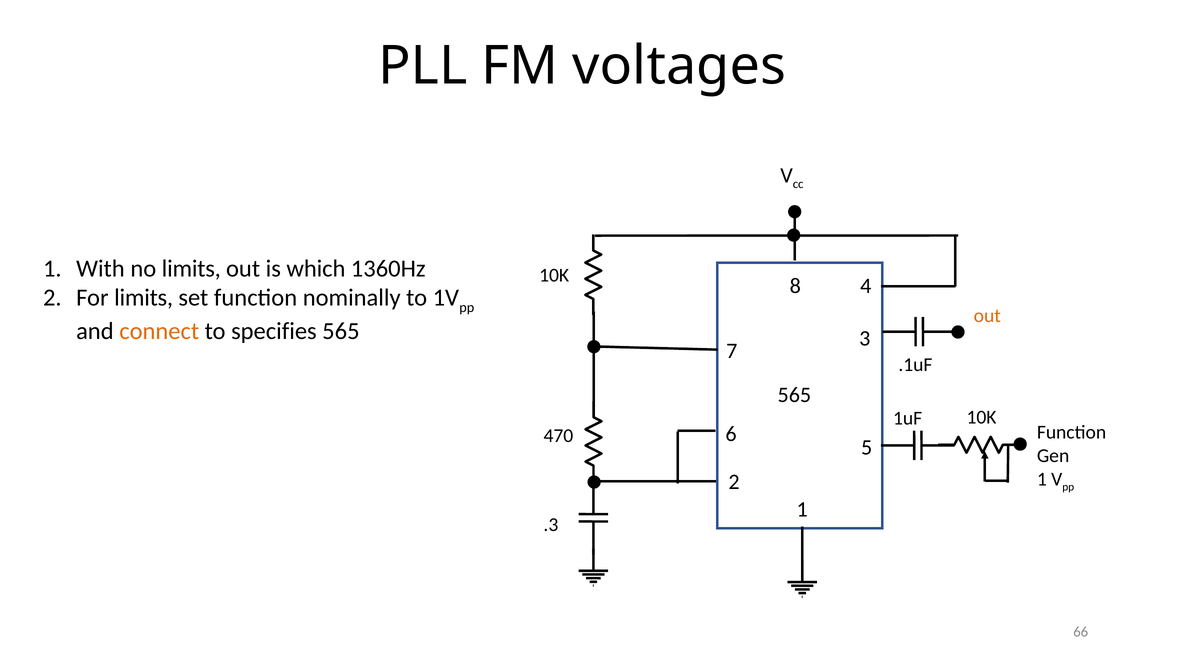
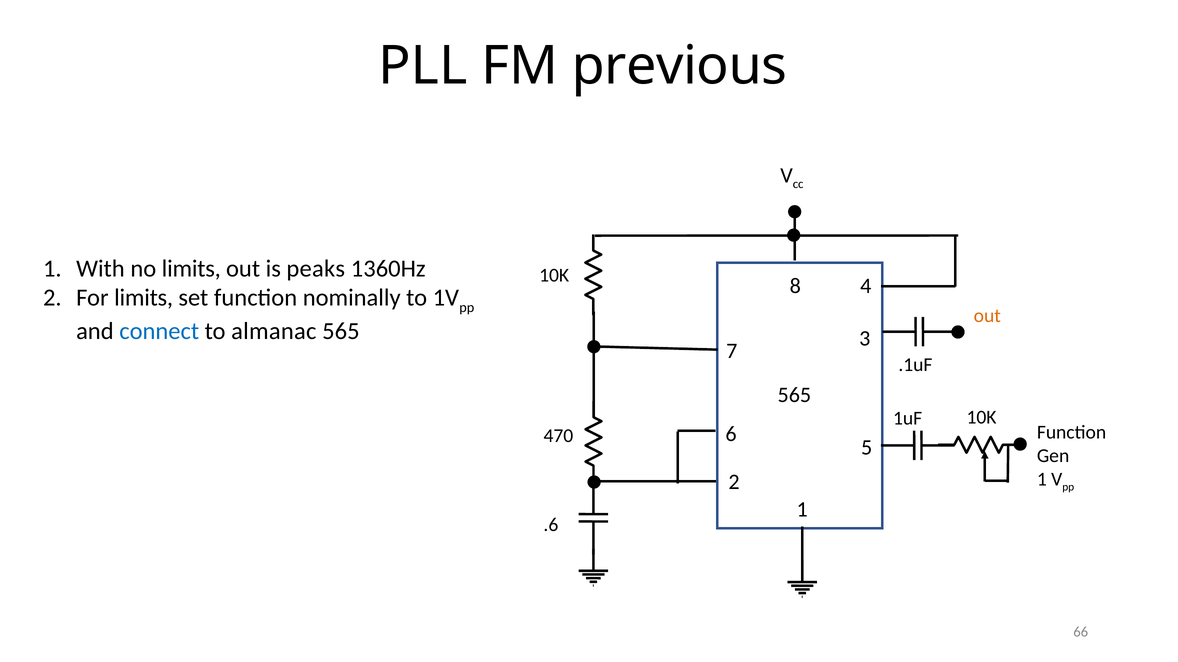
voltages: voltages -> previous
which: which -> peaks
connect colour: orange -> blue
specifies: specifies -> almanac
.3: .3 -> .6
